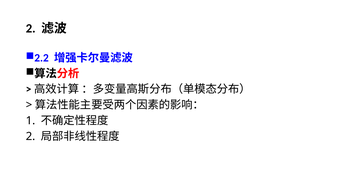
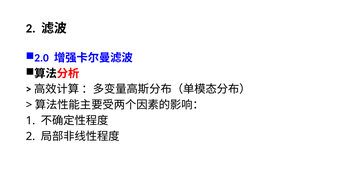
2.2: 2.2 -> 2.0
